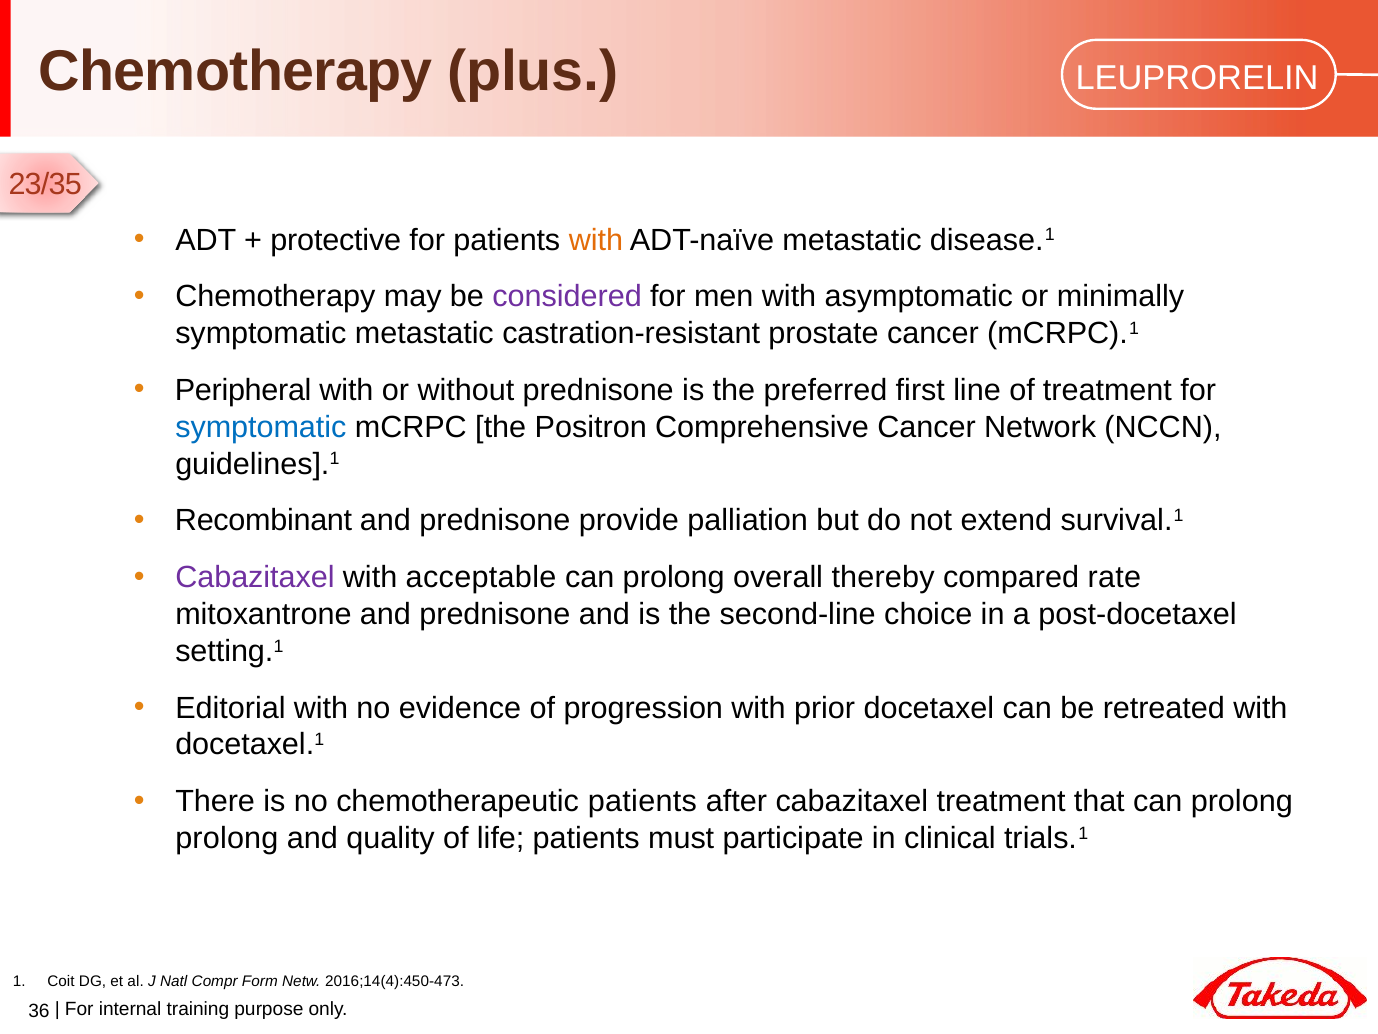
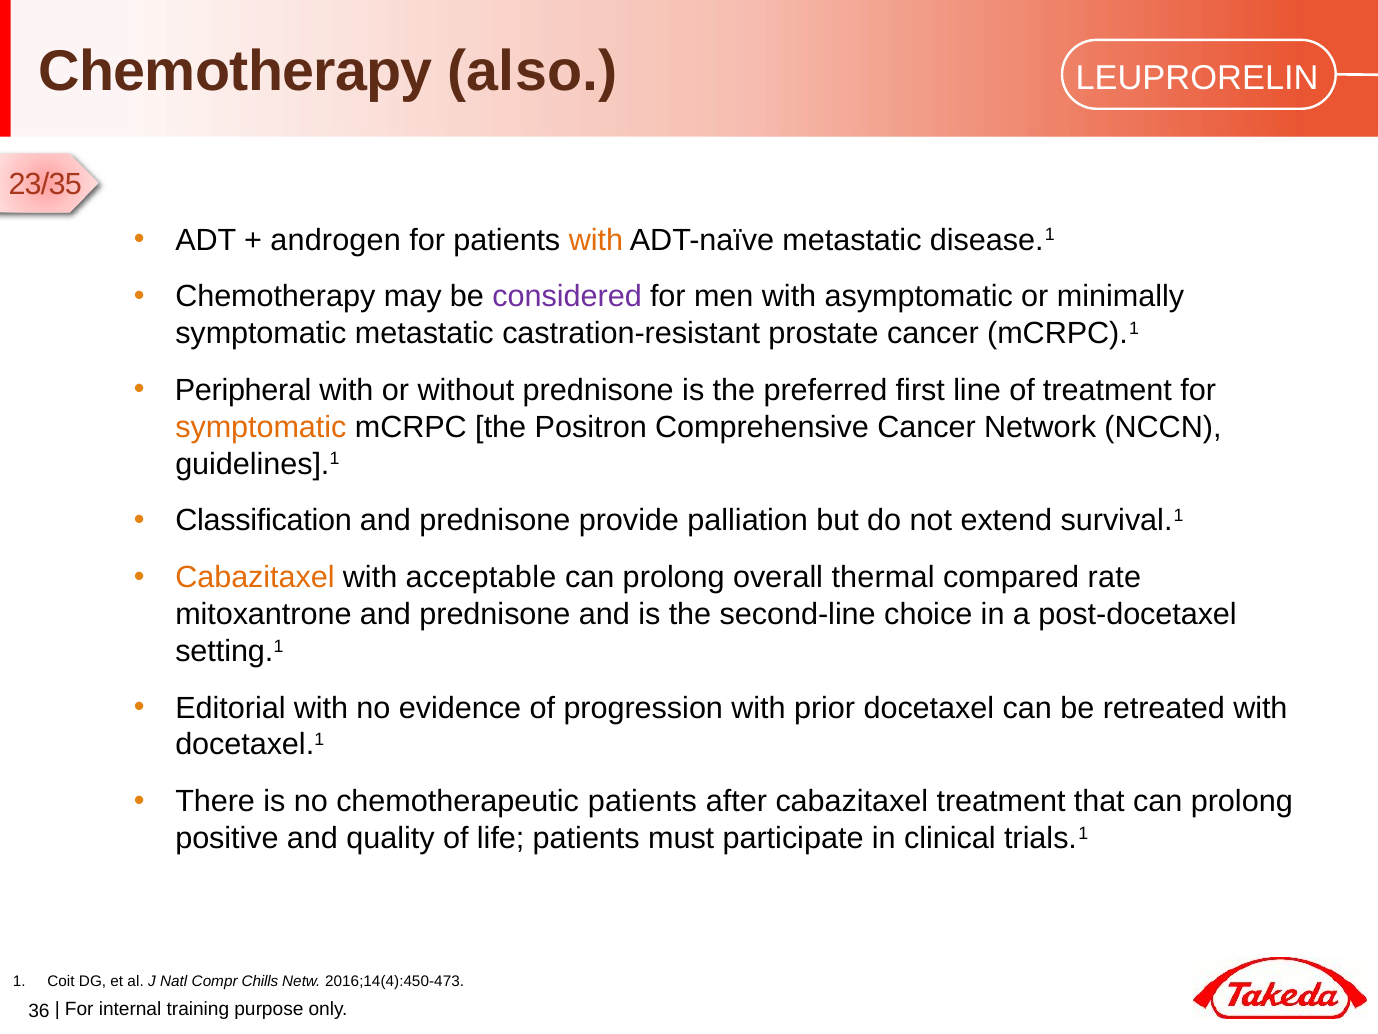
plus: plus -> also
protective: protective -> androgen
symptomatic at (261, 427) colour: blue -> orange
Recombinant: Recombinant -> Classification
Cabazitaxel at (255, 577) colour: purple -> orange
thereby: thereby -> thermal
prolong at (227, 838): prolong -> positive
Form: Form -> Chills
